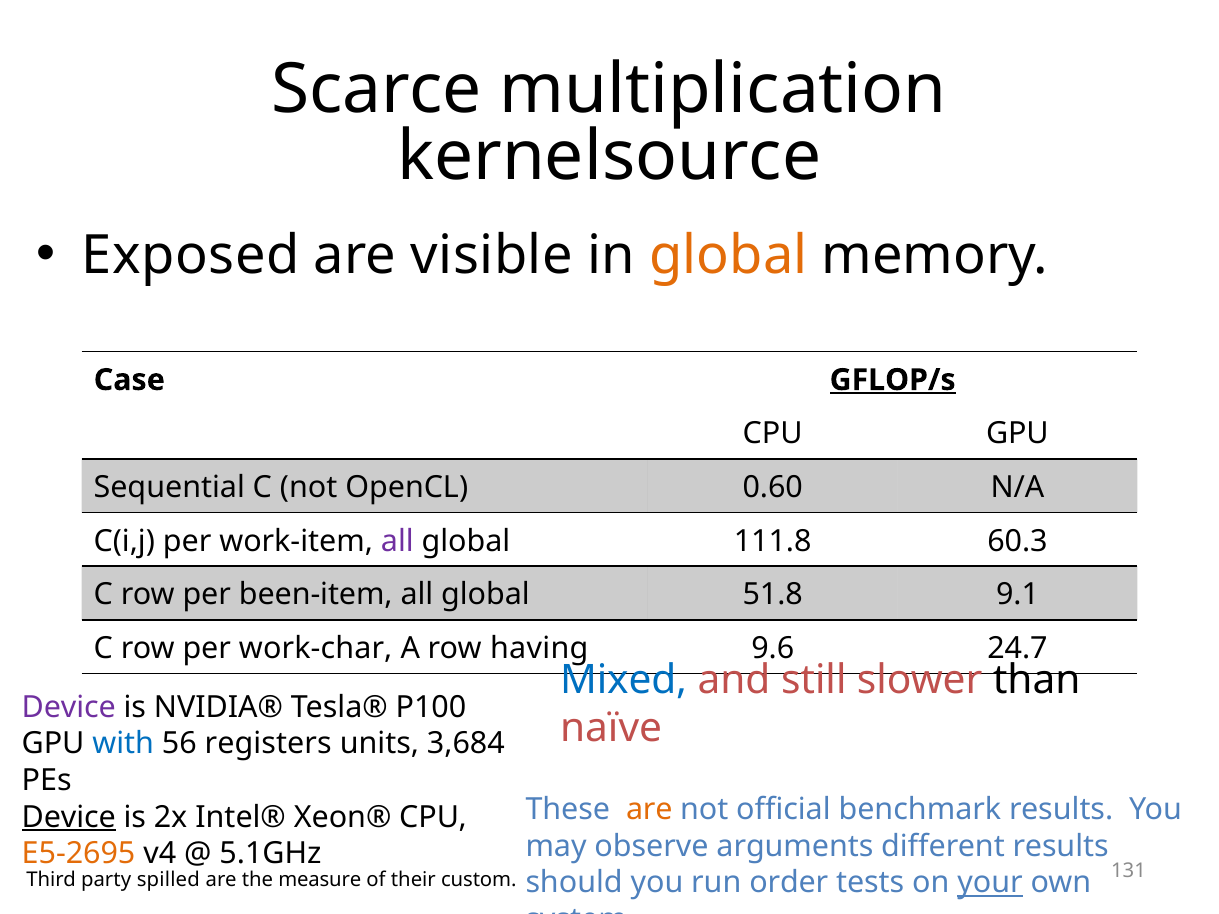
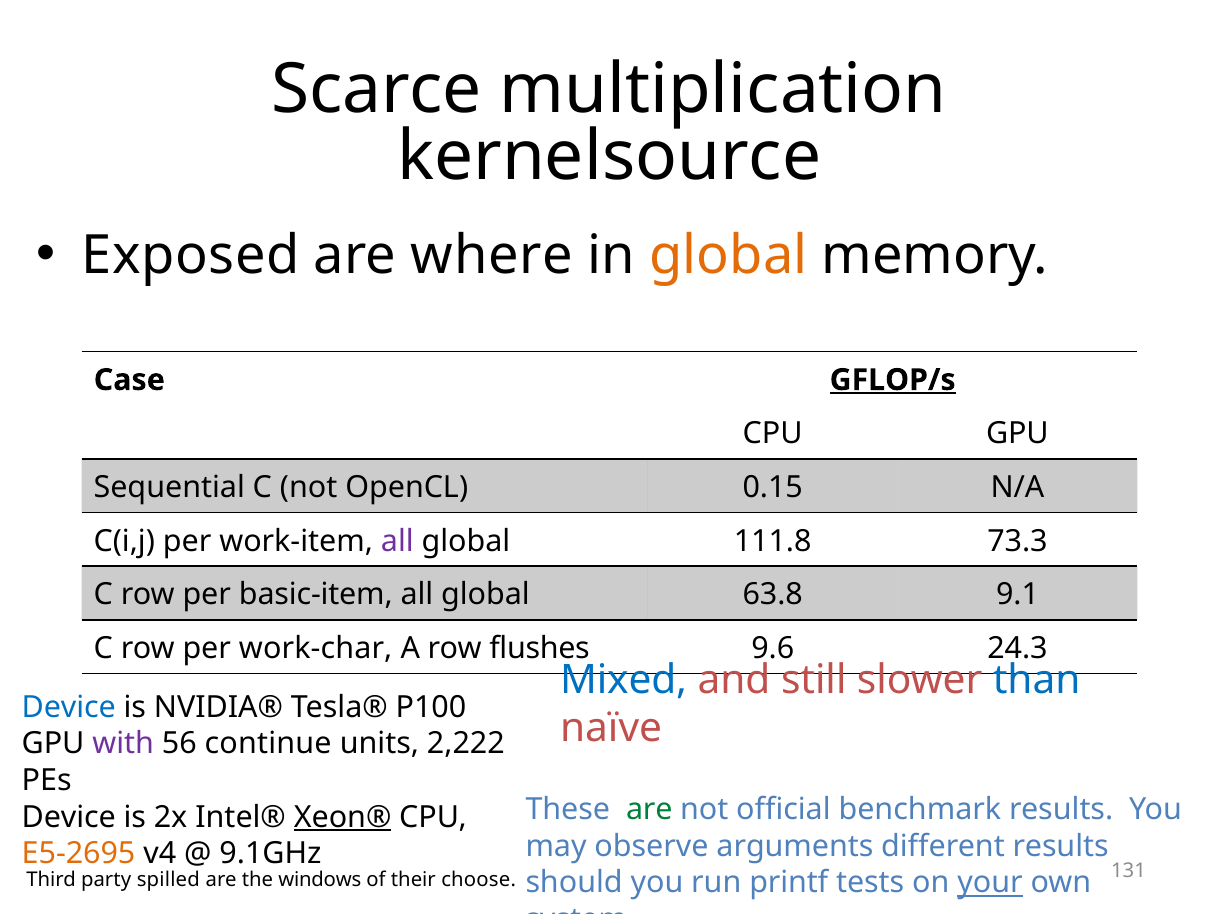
visible: visible -> where
0.60: 0.60 -> 0.15
60.3: 60.3 -> 73.3
been-item: been-item -> basic-item
51.8: 51.8 -> 63.8
having: having -> flushes
24.7: 24.7 -> 24.3
than colour: black -> blue
Device at (69, 707) colour: purple -> blue
with colour: blue -> purple
registers: registers -> continue
3,684: 3,684 -> 2,222
are at (649, 810) colour: orange -> green
Device at (69, 817) underline: present -> none
Xeon® underline: none -> present
5.1GHz: 5.1GHz -> 9.1GHz
measure: measure -> windows
custom: custom -> choose
order: order -> printf
